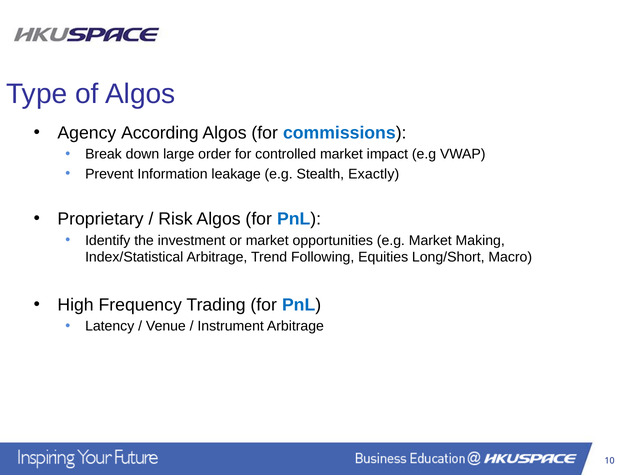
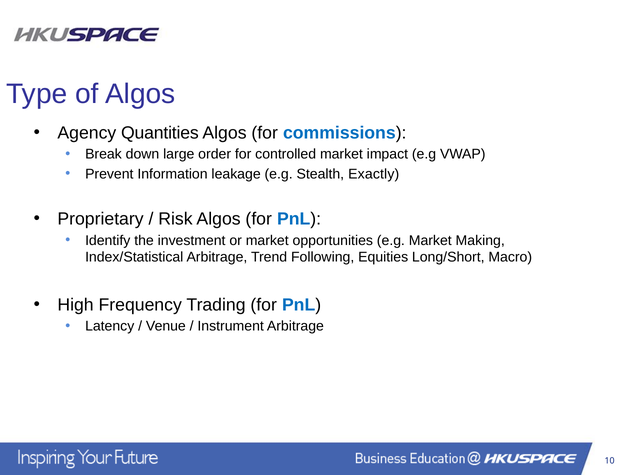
According: According -> Quantities
